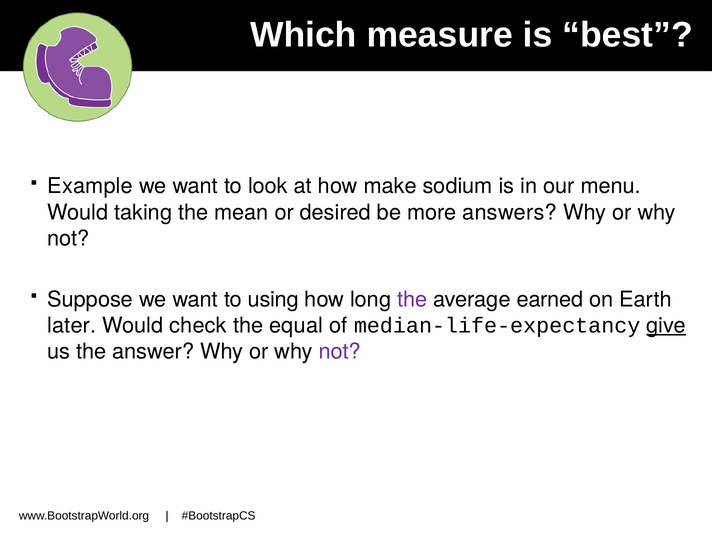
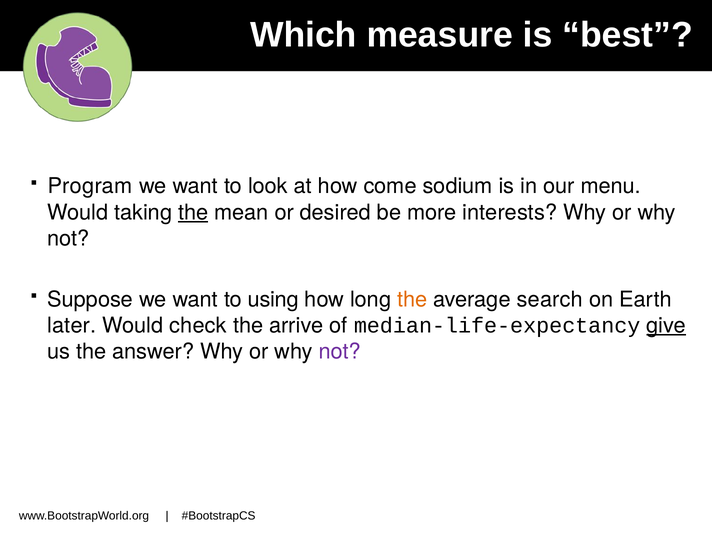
Example: Example -> Program
make: make -> come
the at (193, 212) underline: none -> present
answers: answers -> interests
the at (412, 299) colour: purple -> orange
earned: earned -> search
equal: equal -> arrive
